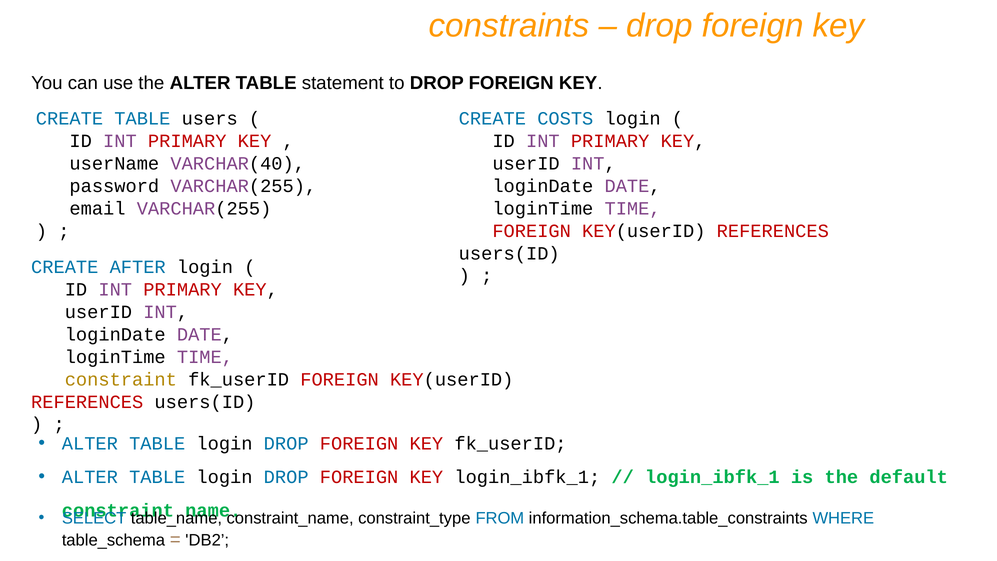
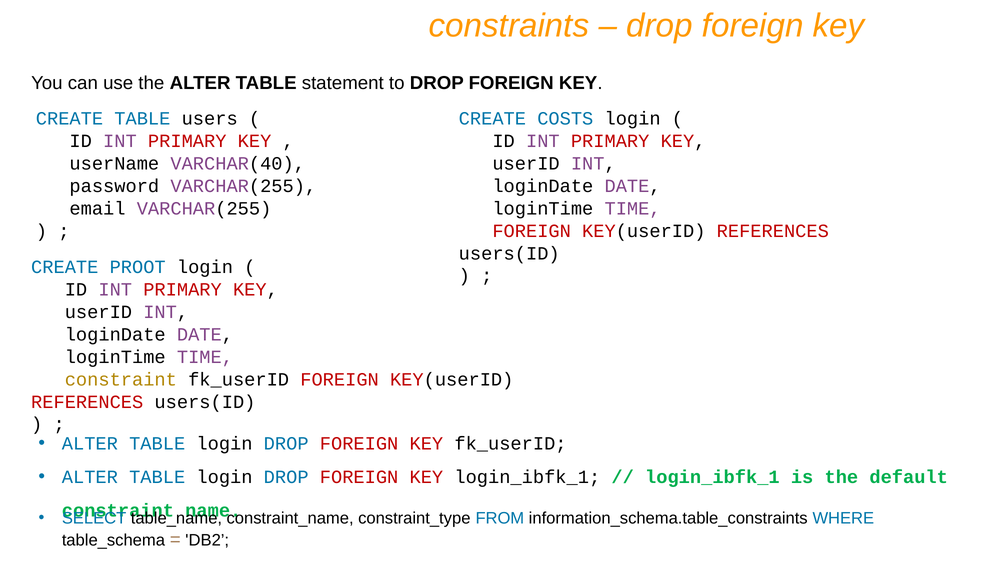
AFTER: AFTER -> PROOT
